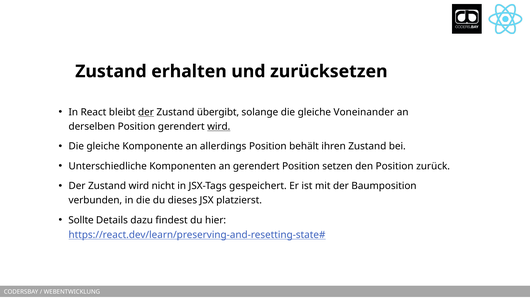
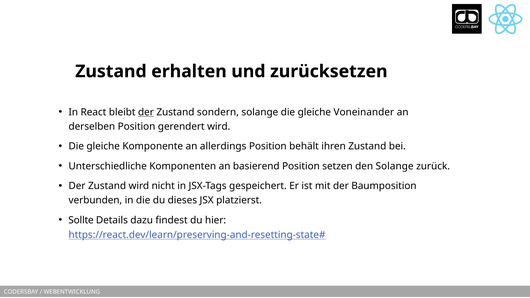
übergibt: übergibt -> sondern
wird at (219, 127) underline: present -> none
an gerendert: gerendert -> basierend
den Position: Position -> Solange
